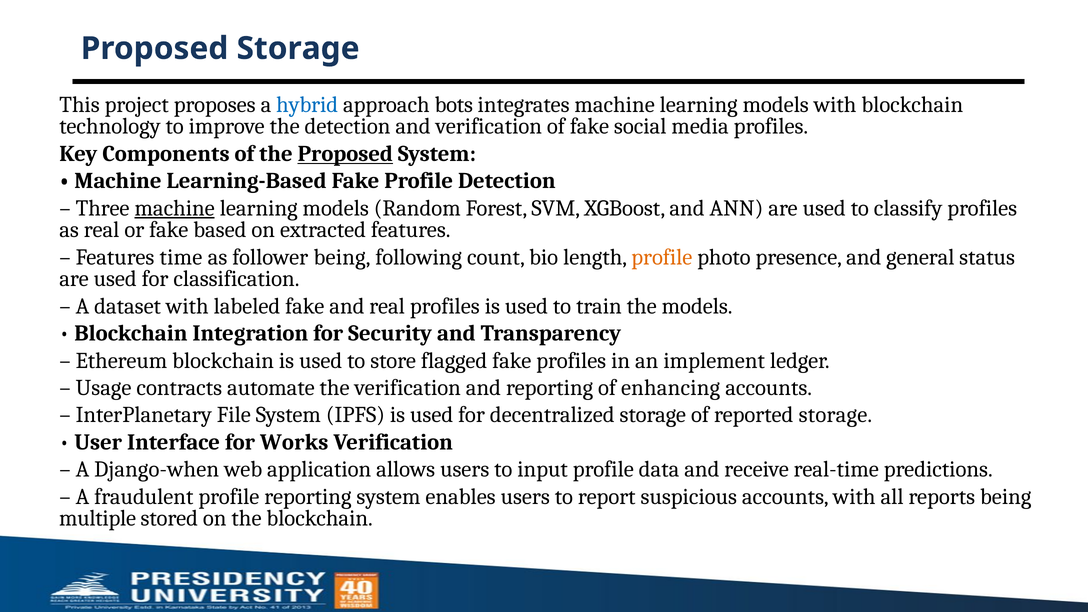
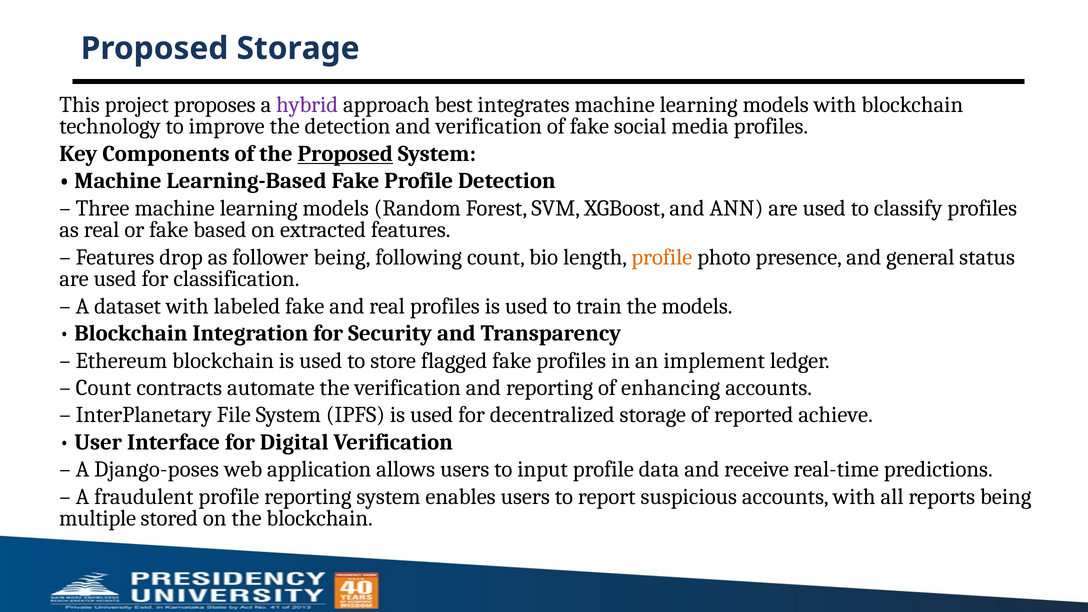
hybrid colour: blue -> purple
bots: bots -> best
machine at (175, 208) underline: present -> none
time: time -> drop
Usage at (104, 388): Usage -> Count
reported storage: storage -> achieve
Works: Works -> Digital
Django-when: Django-when -> Django-poses
